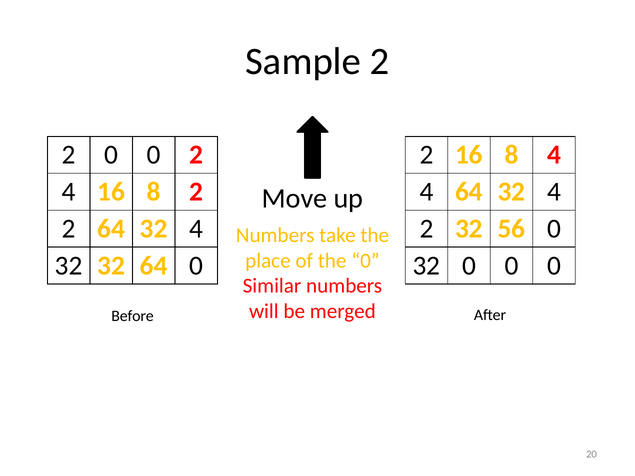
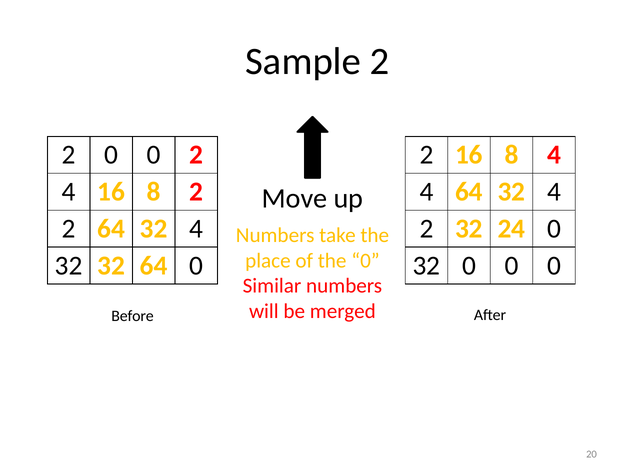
56: 56 -> 24
